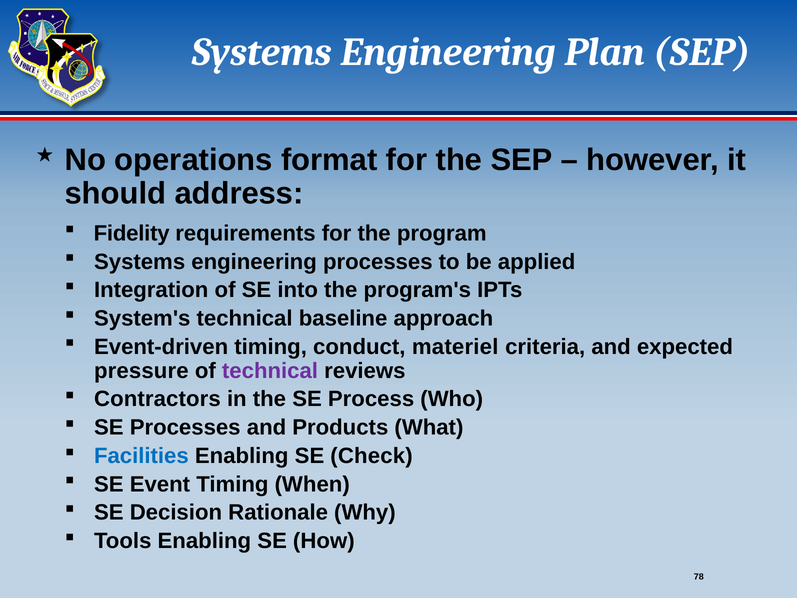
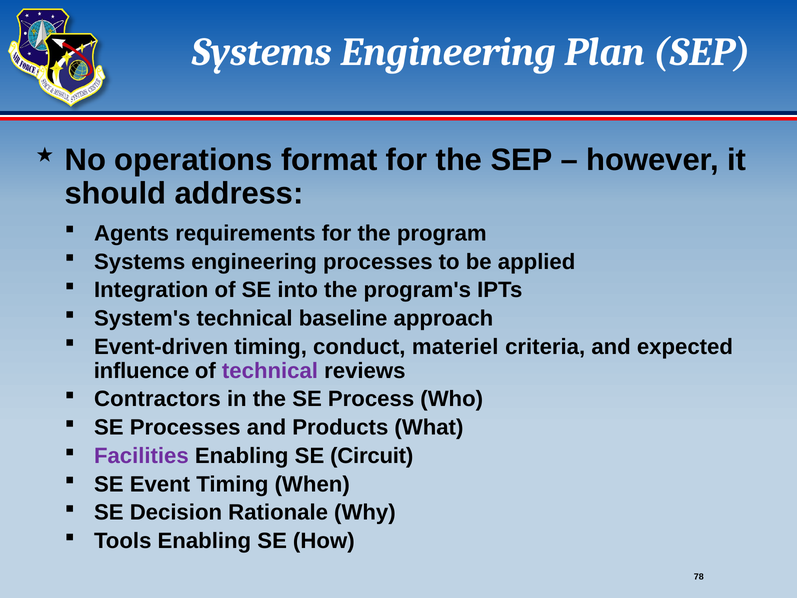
Fidelity: Fidelity -> Agents
pressure: pressure -> influence
Facilities colour: blue -> purple
Check: Check -> Circuit
